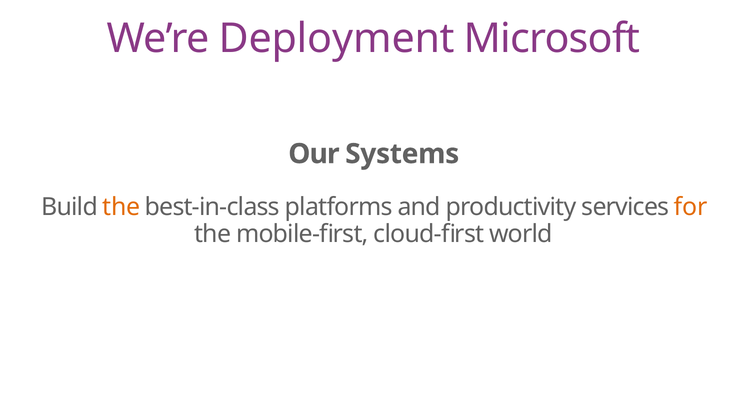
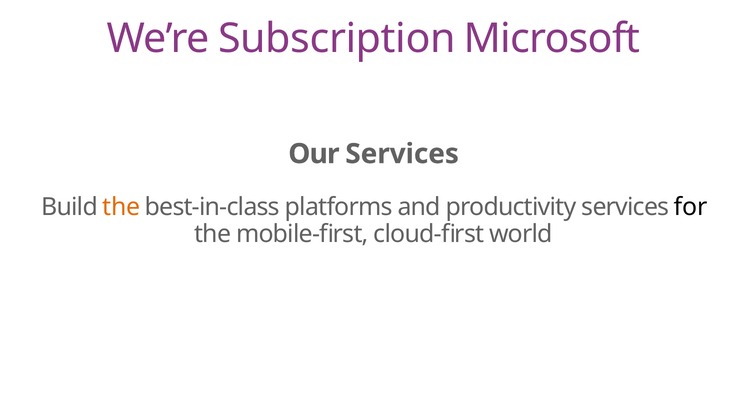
Deployment: Deployment -> Subscription
Our Systems: Systems -> Services
for colour: orange -> black
